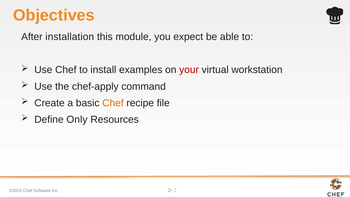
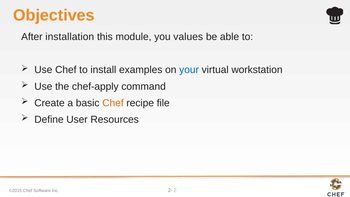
expect: expect -> values
your colour: red -> blue
Only: Only -> User
